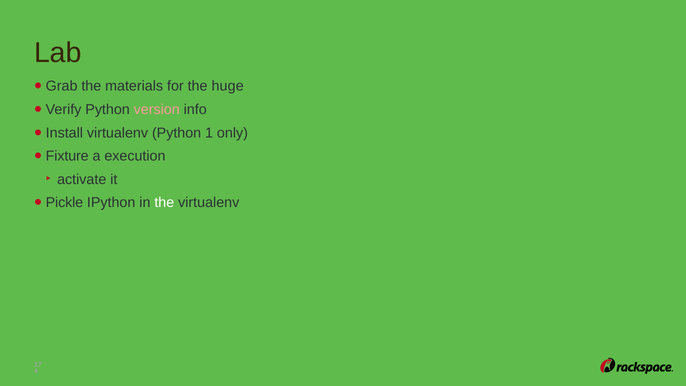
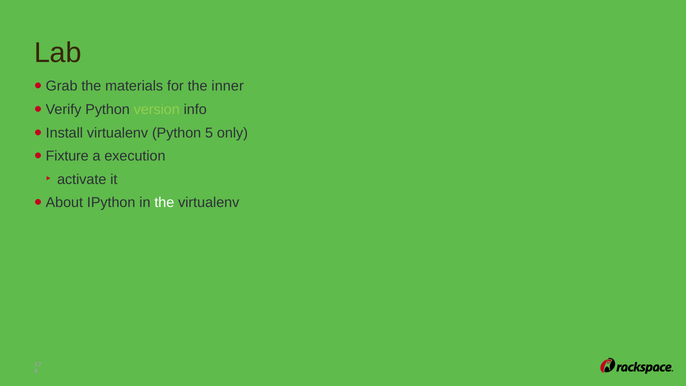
huge: huge -> inner
version colour: pink -> light green
1: 1 -> 5
Pickle: Pickle -> About
